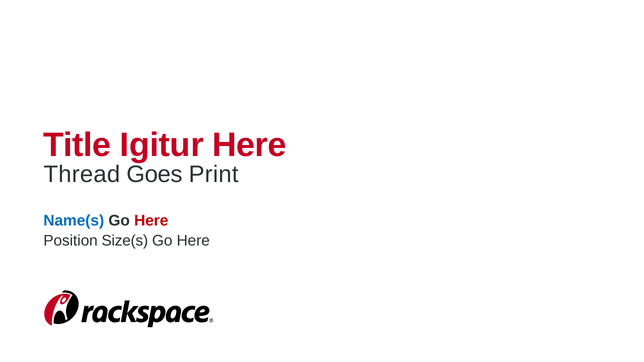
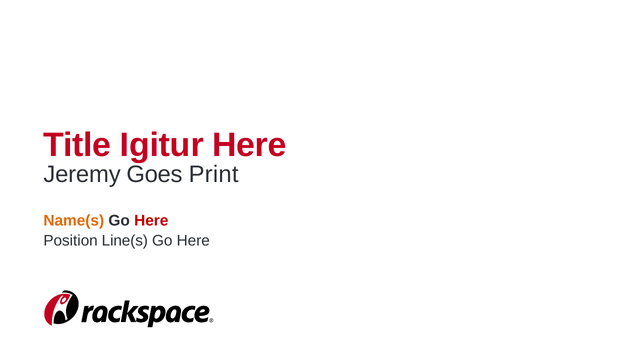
Thread: Thread -> Jeremy
Name(s colour: blue -> orange
Size(s: Size(s -> Line(s
